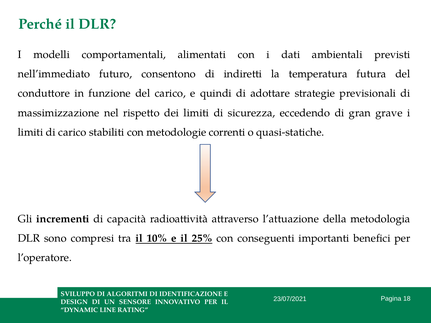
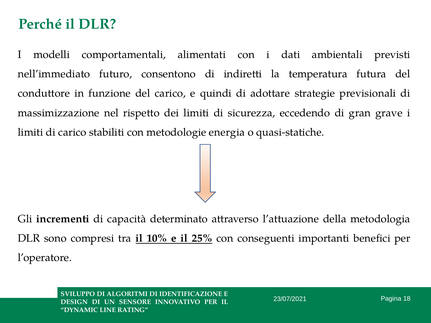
correnti: correnti -> energia
radioattività: radioattività -> determinato
